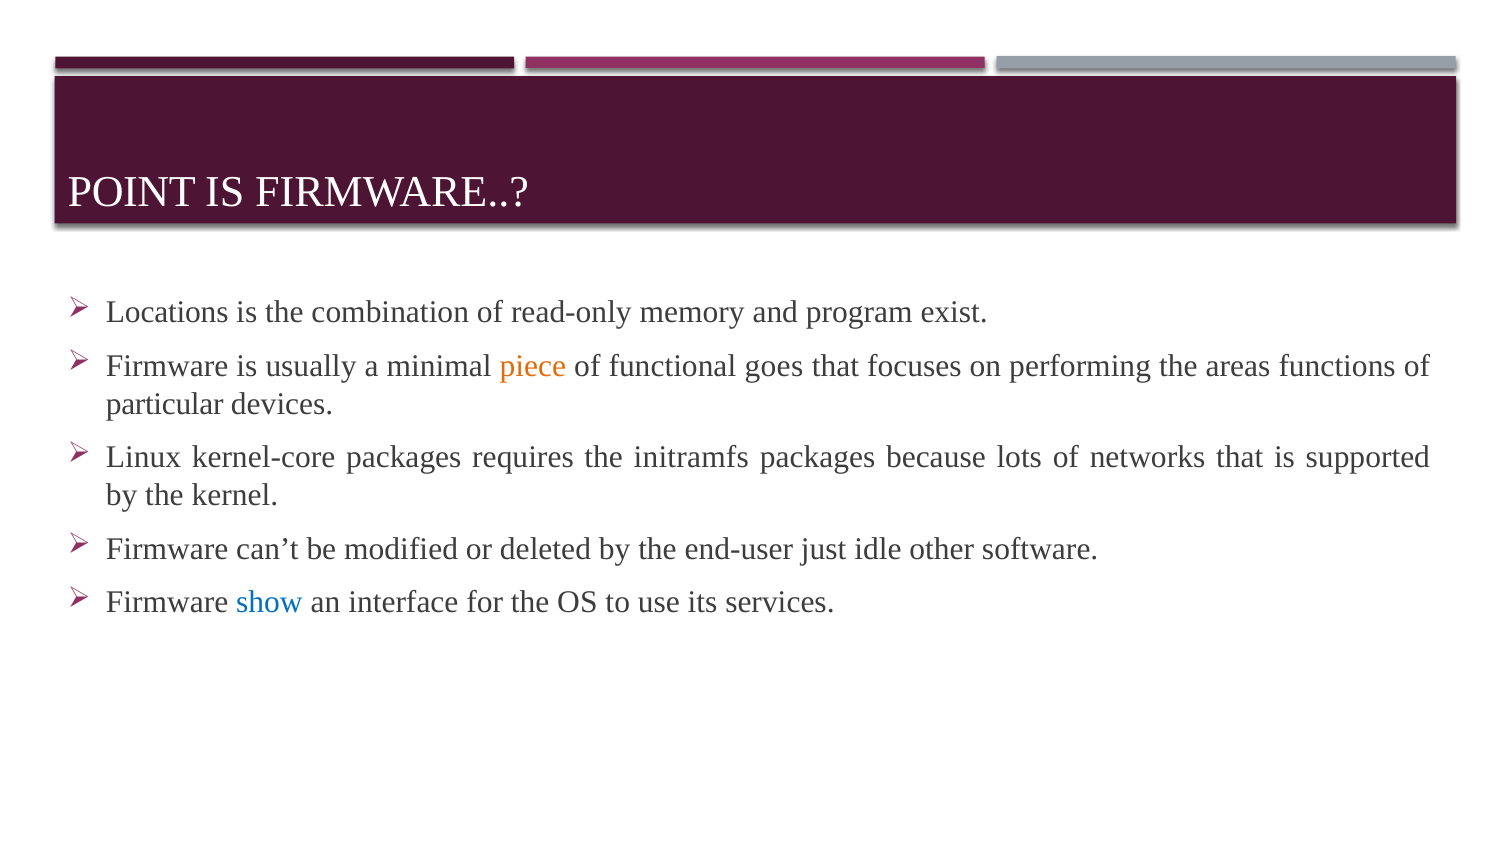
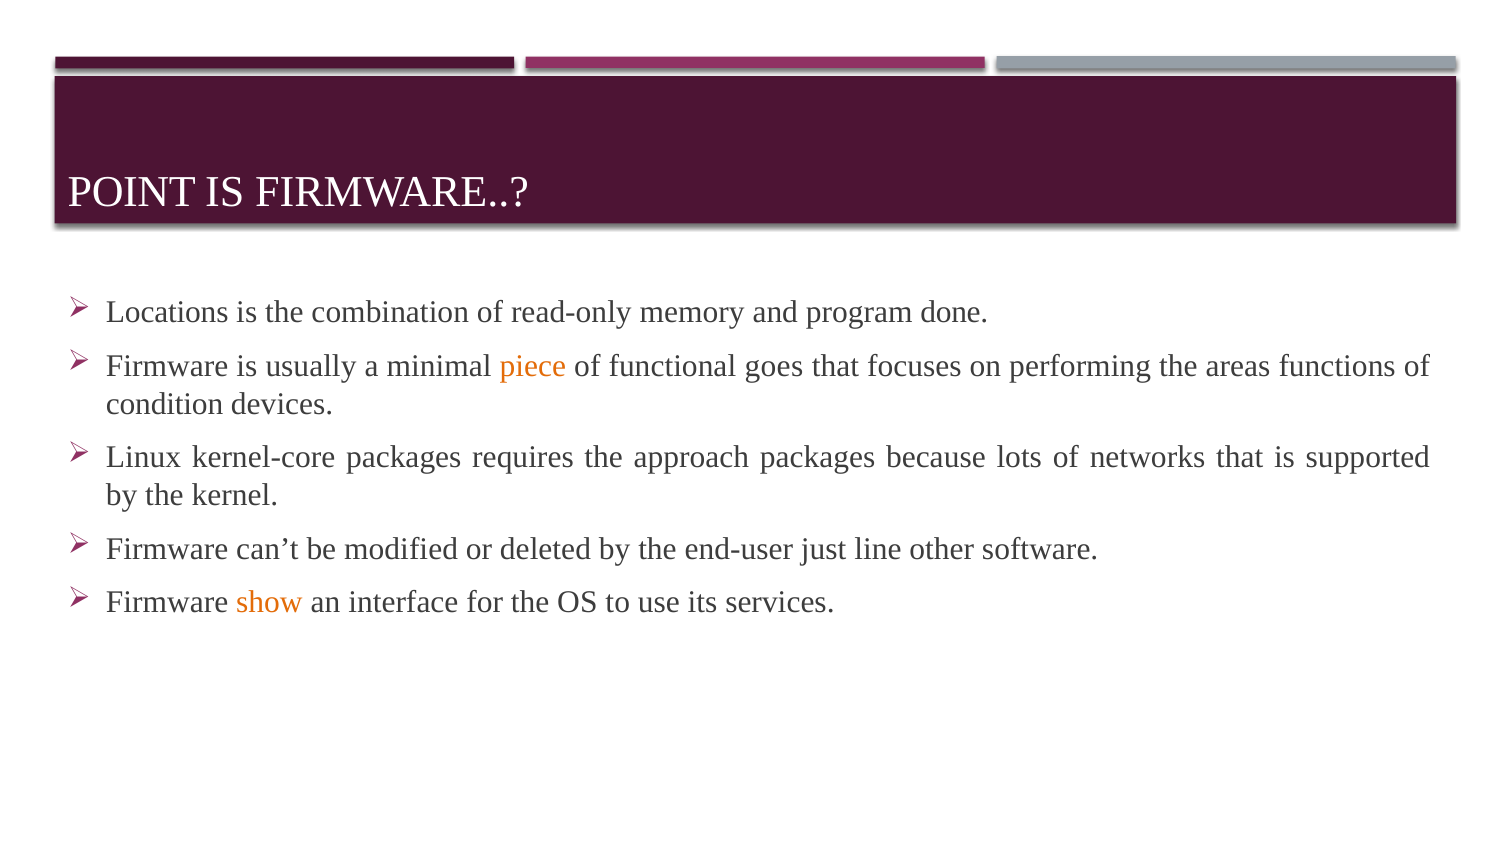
exist: exist -> done
particular: particular -> condition
initramfs: initramfs -> approach
idle: idle -> line
show colour: blue -> orange
